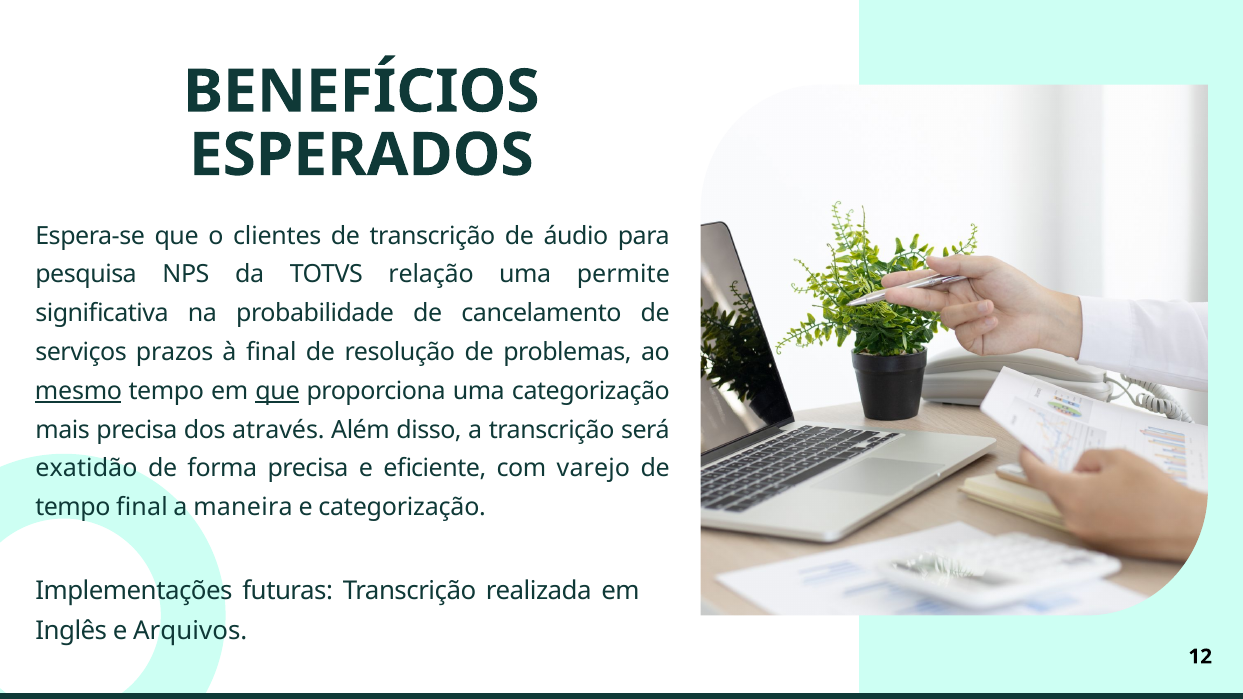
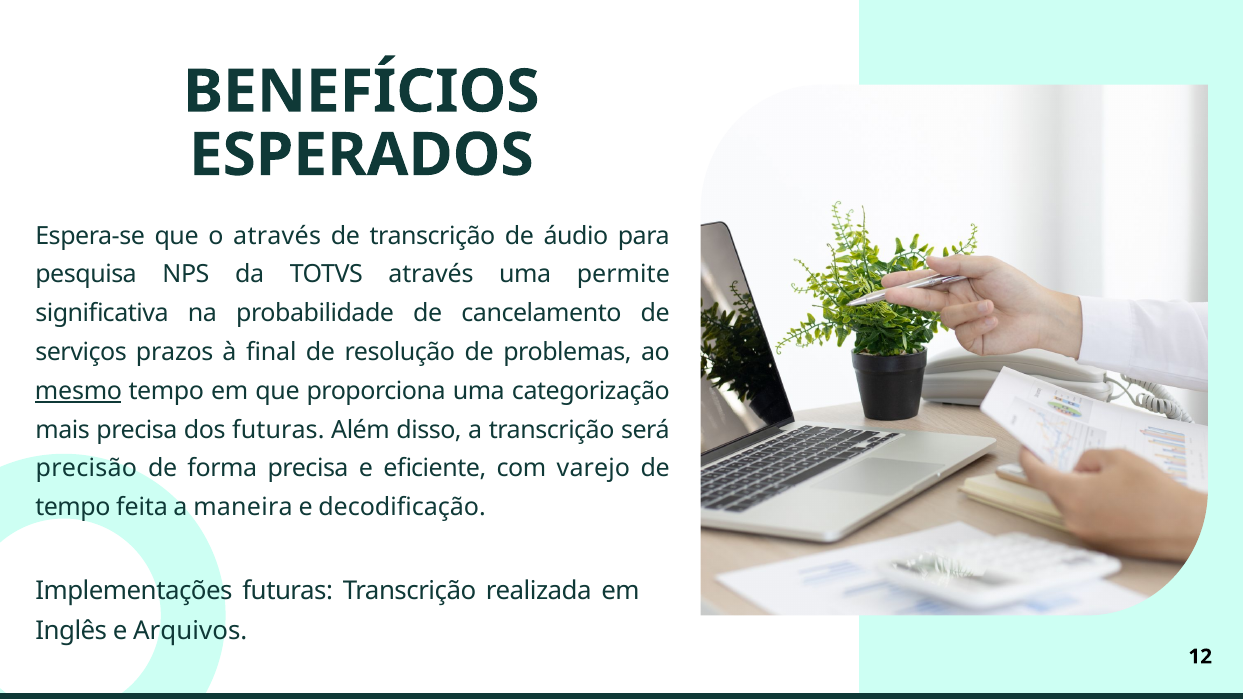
o clientes: clientes -> através
TOTVS relação: relação -> através
que at (278, 391) underline: present -> none
dos através: através -> futuras
exatidão: exatidão -> precisão
tempo final: final -> feita
e categorização: categorização -> decodificação
